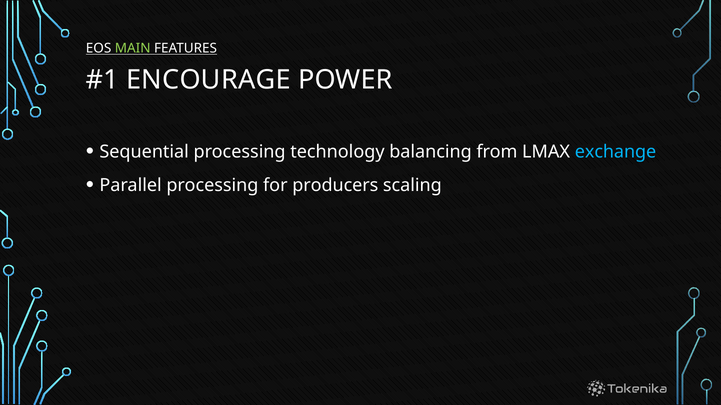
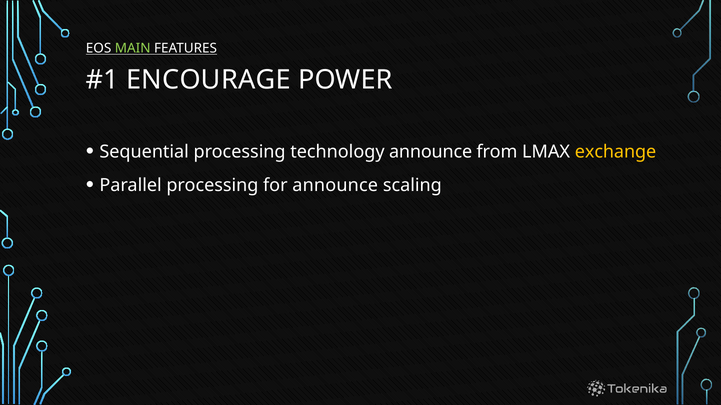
technology balancing: balancing -> announce
exchange colour: light blue -> yellow
for producers: producers -> announce
